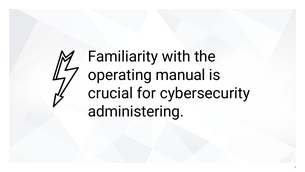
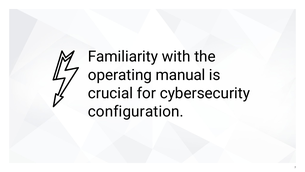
administering: administering -> configuration
